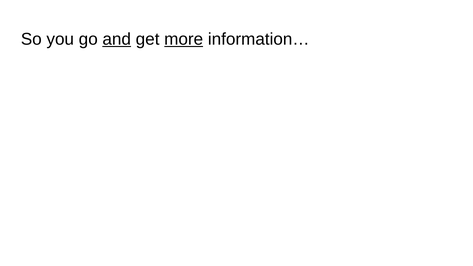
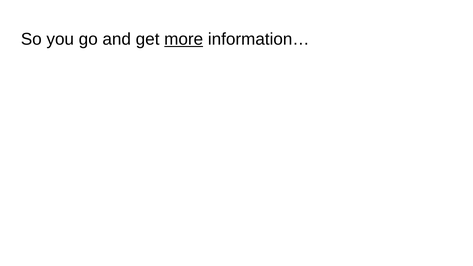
and underline: present -> none
